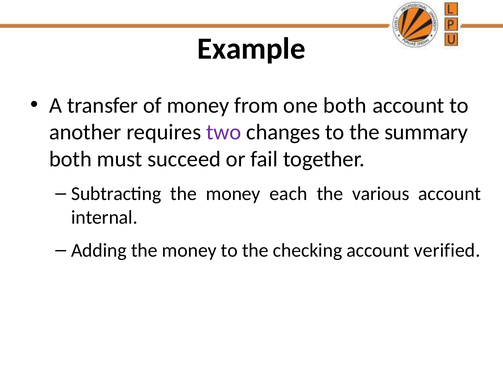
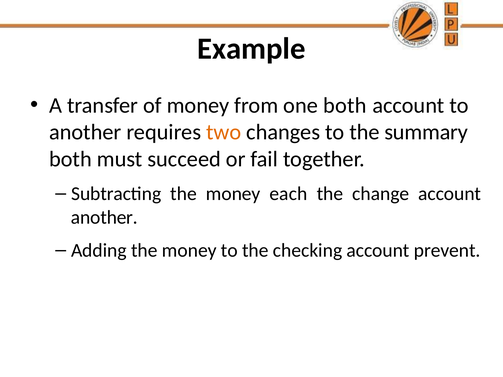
two colour: purple -> orange
various: various -> change
internal at (104, 217): internal -> another
verified: verified -> prevent
